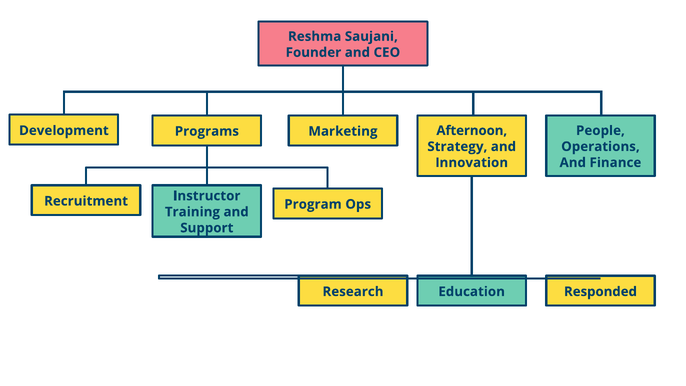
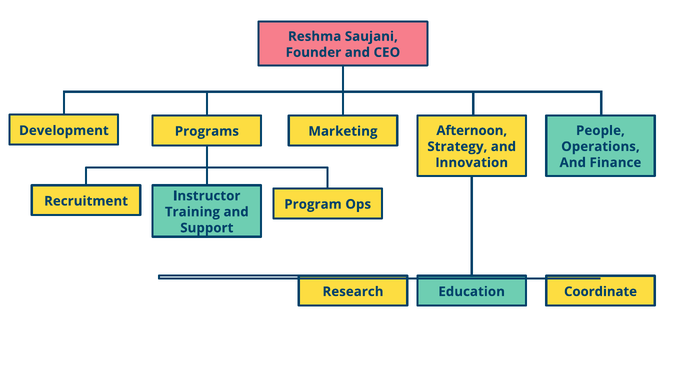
Responded: Responded -> Coordinate
